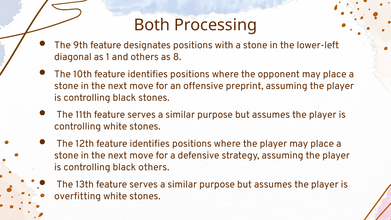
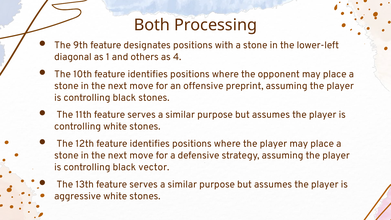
8: 8 -> 4
black others: others -> vector
overfitting: overfitting -> aggressive
